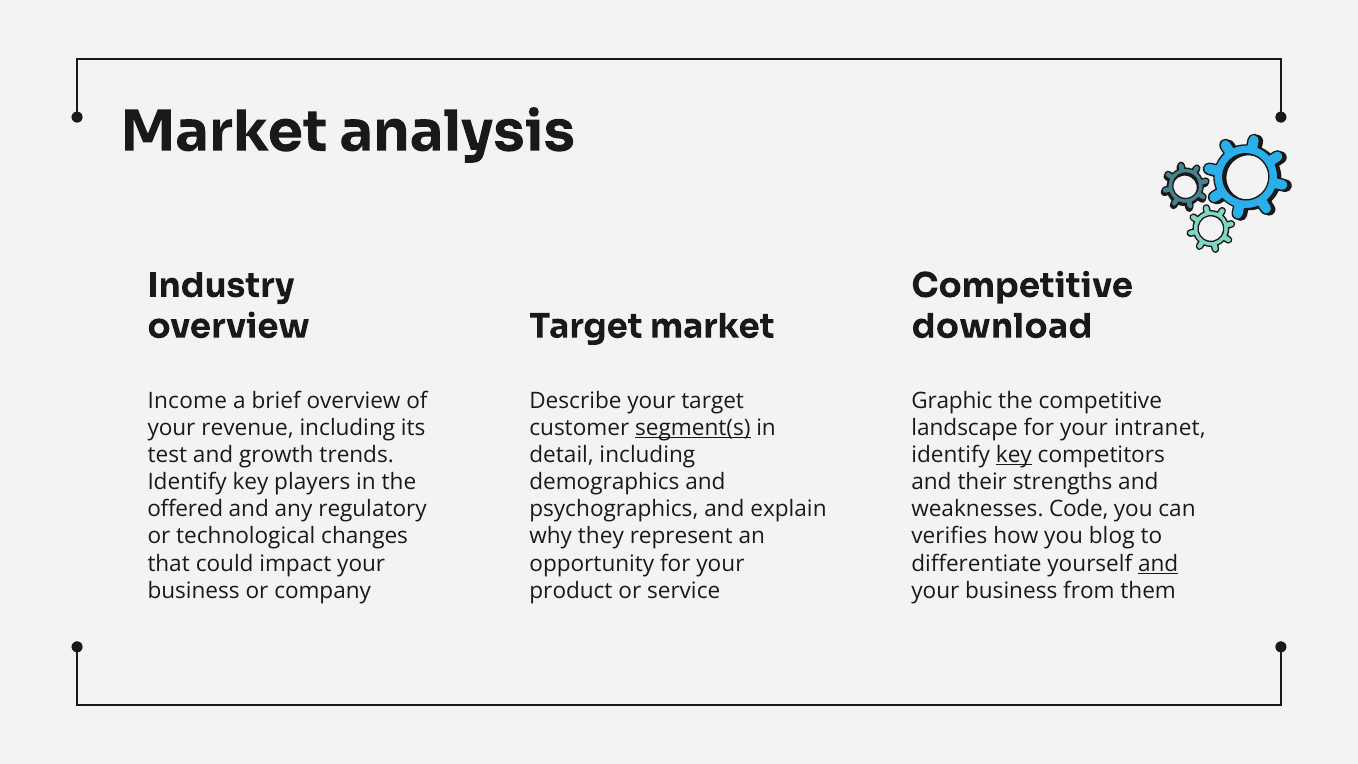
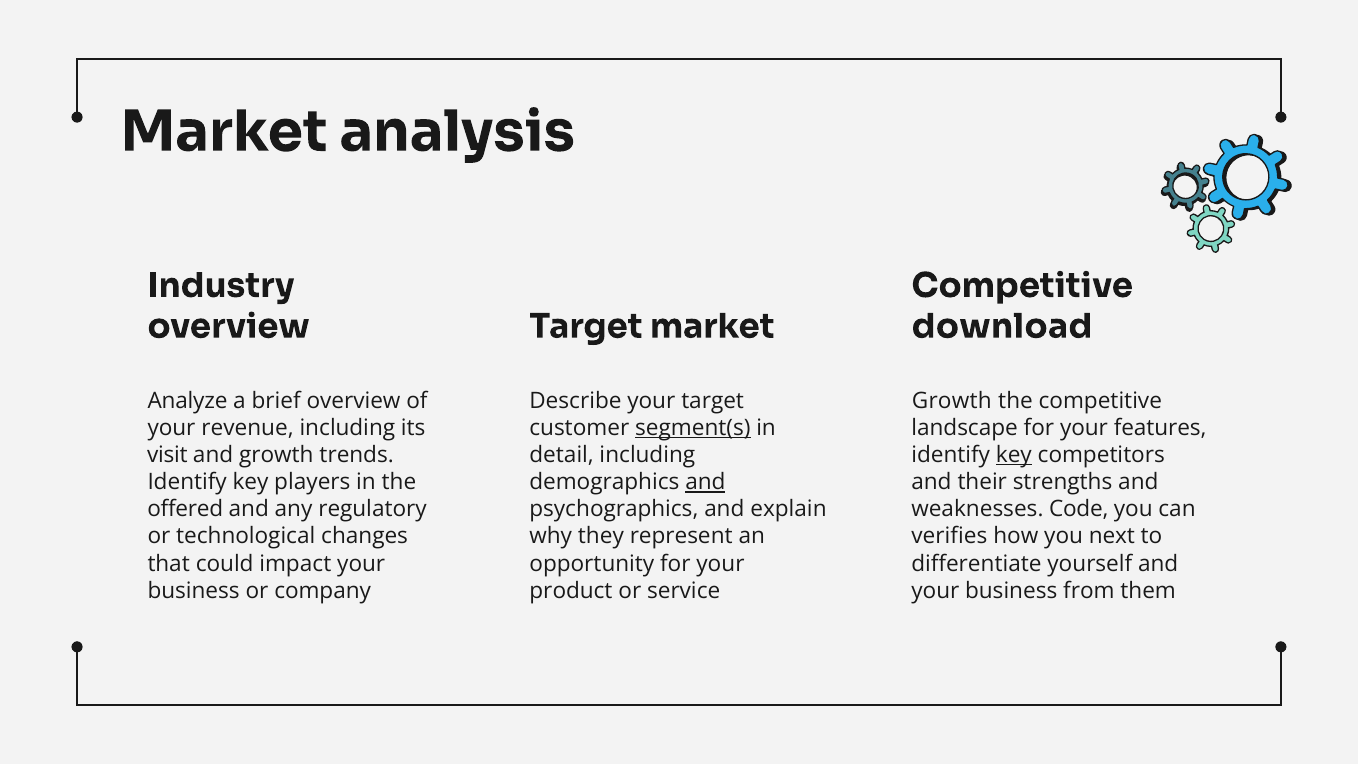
Income: Income -> Analyze
Graphic at (952, 401): Graphic -> Growth
intranet: intranet -> features
test: test -> visit
and at (705, 482) underline: none -> present
blog: blog -> next
and at (1158, 564) underline: present -> none
